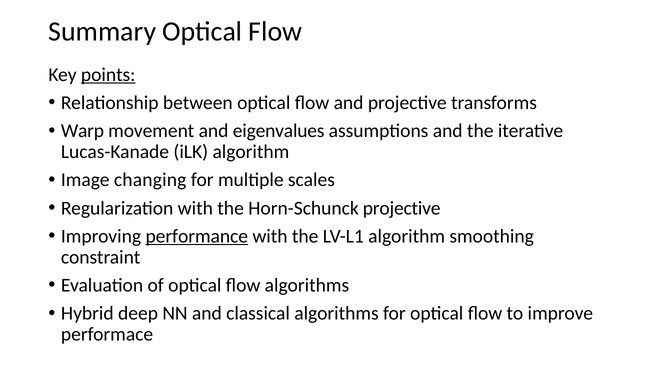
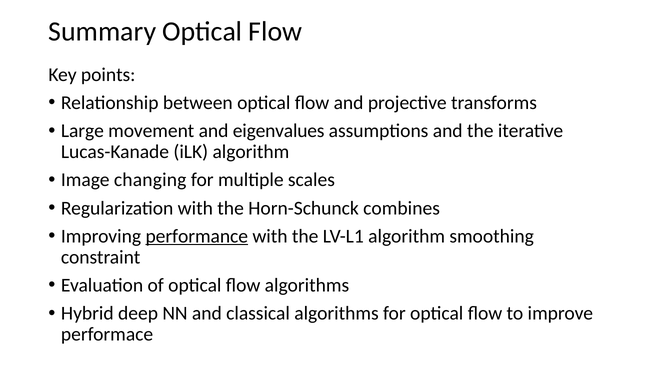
points underline: present -> none
Warp: Warp -> Large
Horn-Schunck projective: projective -> combines
